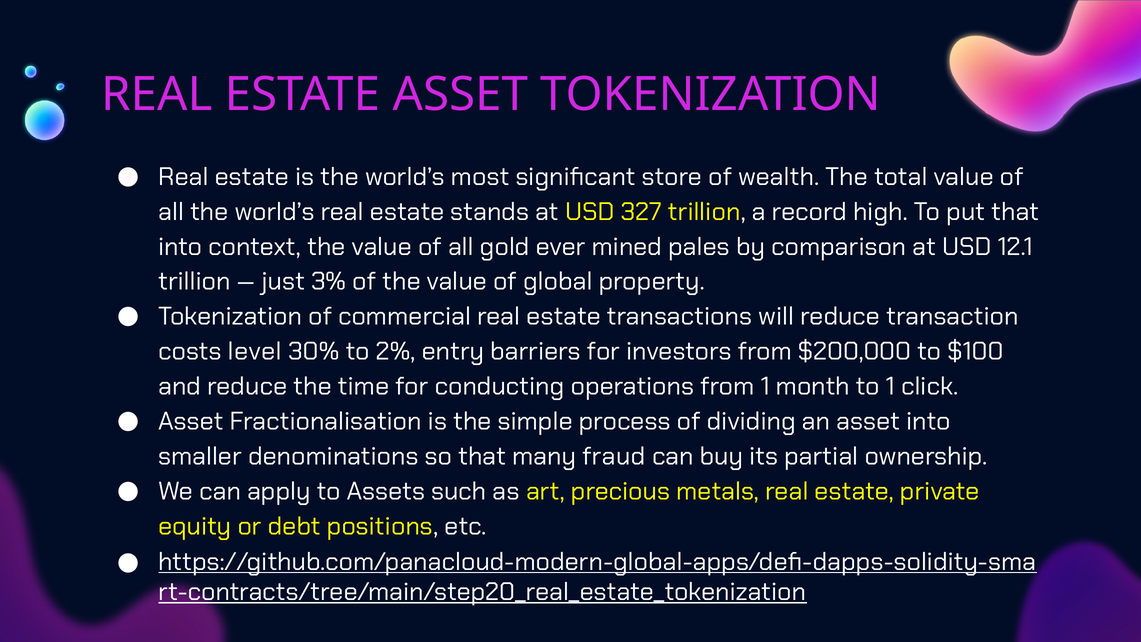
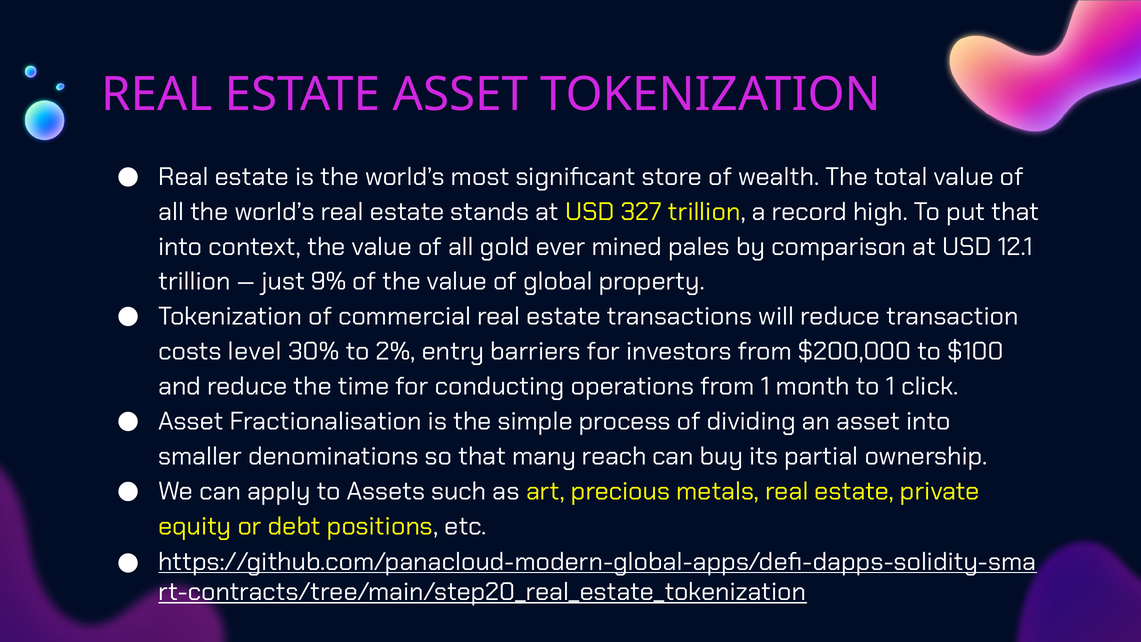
3%: 3% -> 9%
fraud: fraud -> reach
